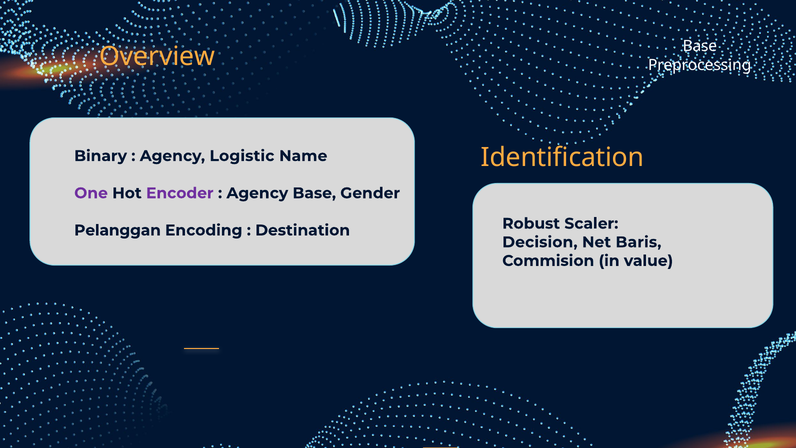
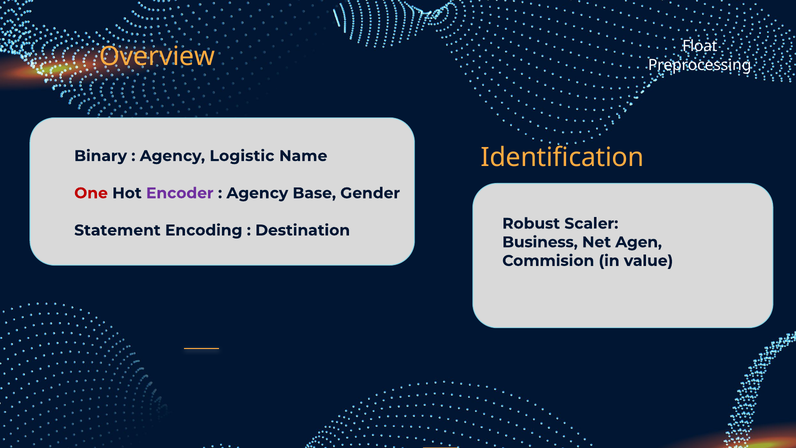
Base at (700, 46): Base -> Float
One colour: purple -> red
Pelanggan: Pelanggan -> Statement
Decision: Decision -> Business
Baris: Baris -> Agen
